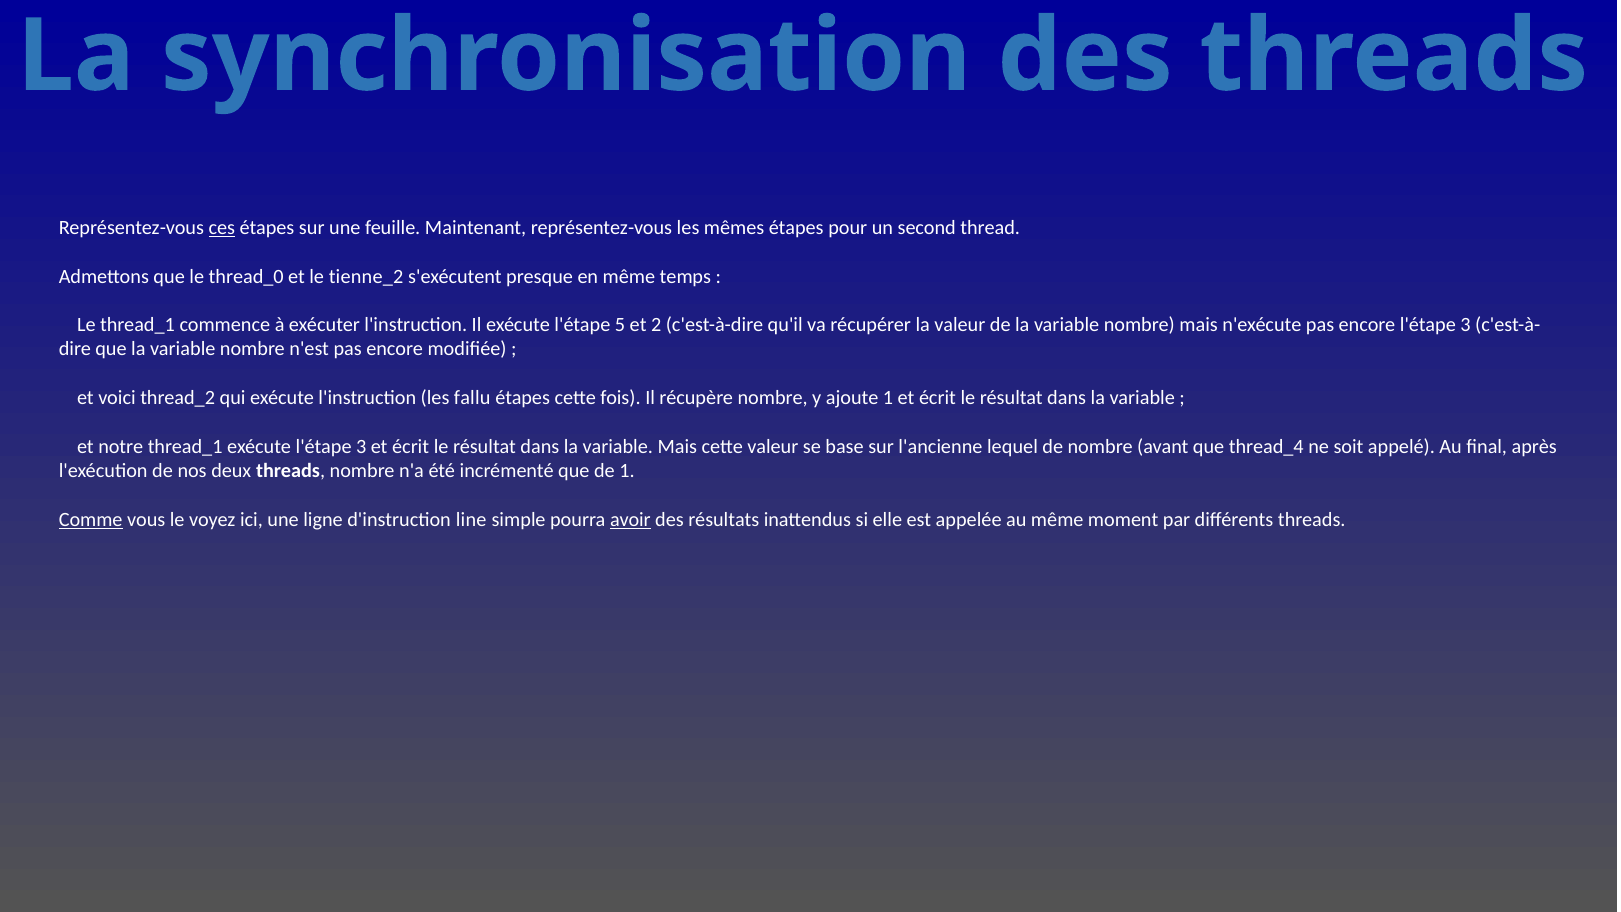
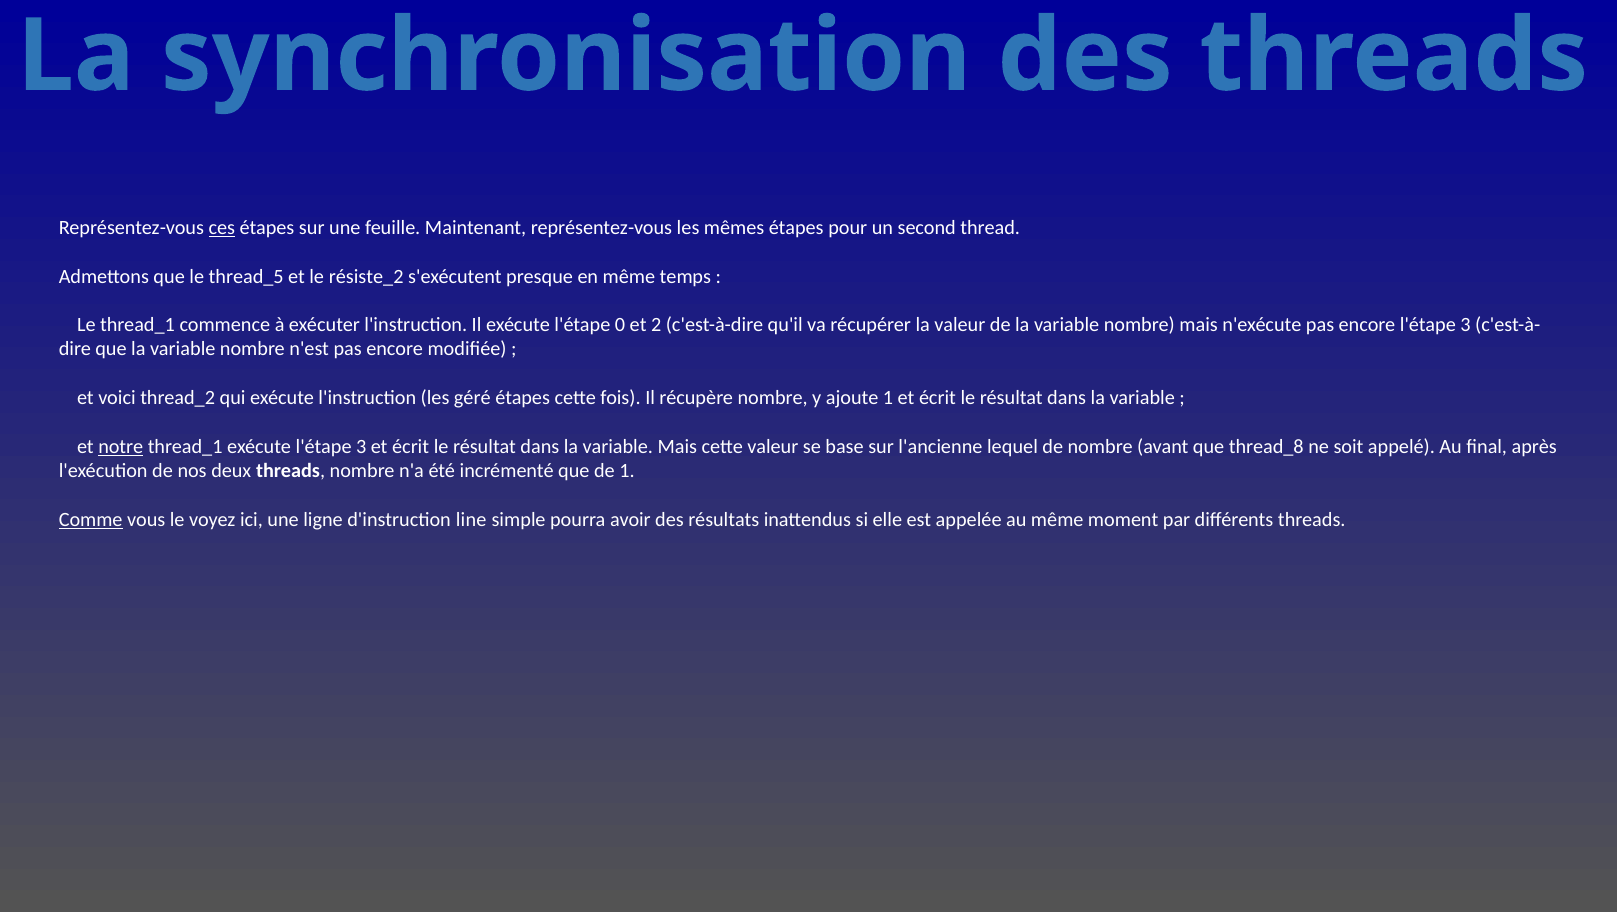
thread_0: thread_0 -> thread_5
tienne_2: tienne_2 -> résiste_2
5: 5 -> 0
fallu: fallu -> géré
notre underline: none -> present
thread_4: thread_4 -> thread_8
avoir underline: present -> none
